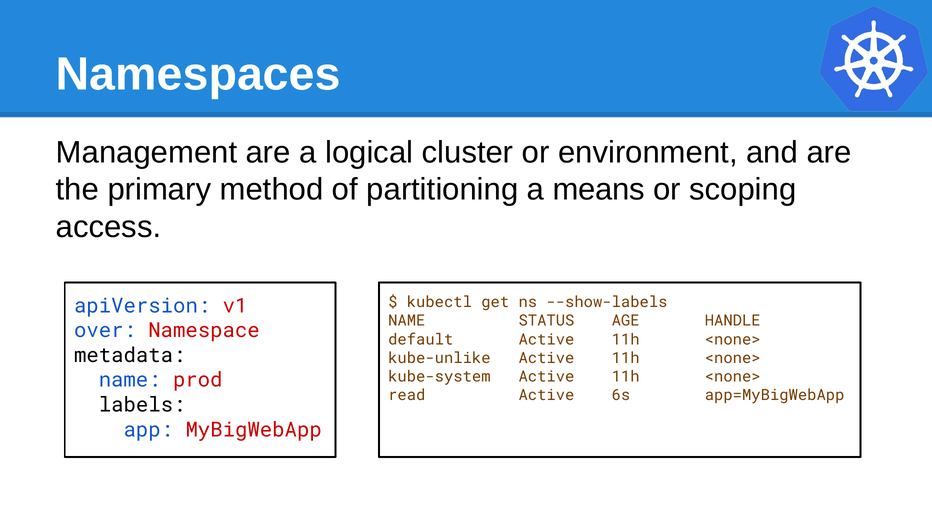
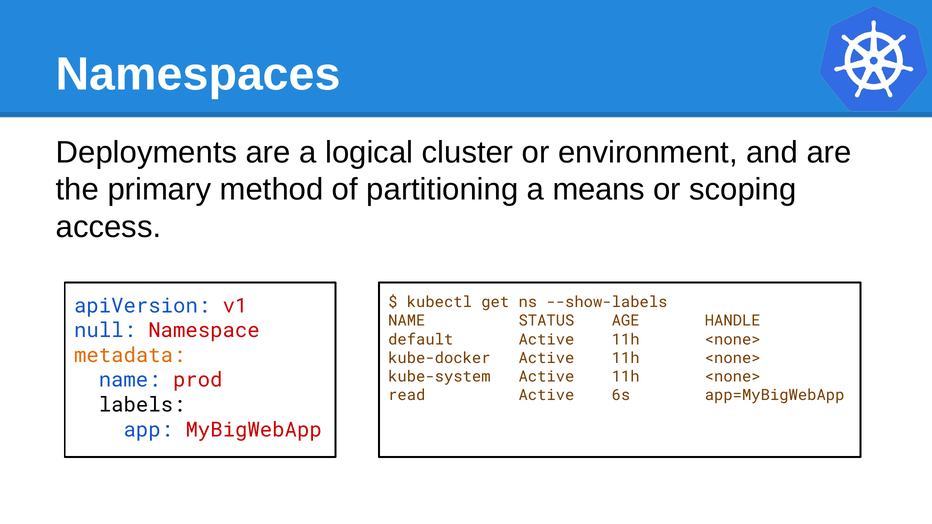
Management: Management -> Deployments
over: over -> null
metadata colour: black -> orange
kube-unlike: kube-unlike -> kube-docker
